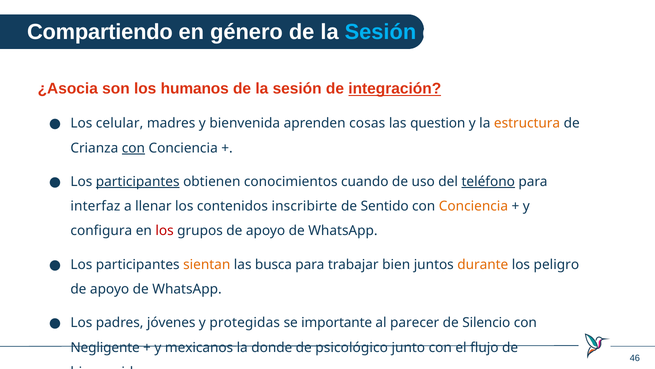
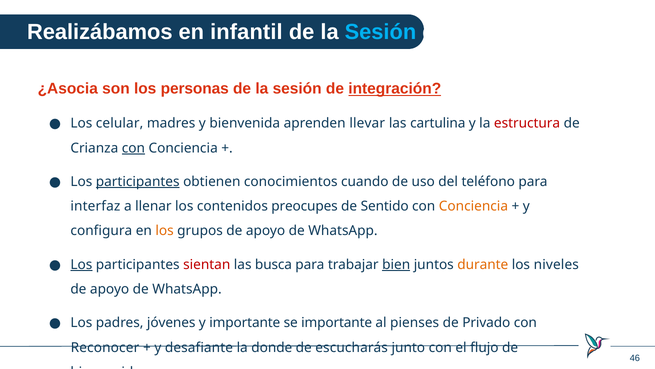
Compartiendo: Compartiendo -> Realizábamos
género: género -> infantil
humanos: humanos -> personas
cosas: cosas -> llevar
question: question -> cartulina
estructura colour: orange -> red
teléfono underline: present -> none
inscribirte: inscribirte -> preocupes
los at (165, 231) colour: red -> orange
Los at (81, 264) underline: none -> present
sientan colour: orange -> red
bien underline: none -> present
peligro: peligro -> niveles
y protegidas: protegidas -> importante
parecer: parecer -> pienses
Silencio: Silencio -> Privado
Negligente: Negligente -> Reconocer
mexicanos: mexicanos -> desafiante
psicológico: psicológico -> escucharás
